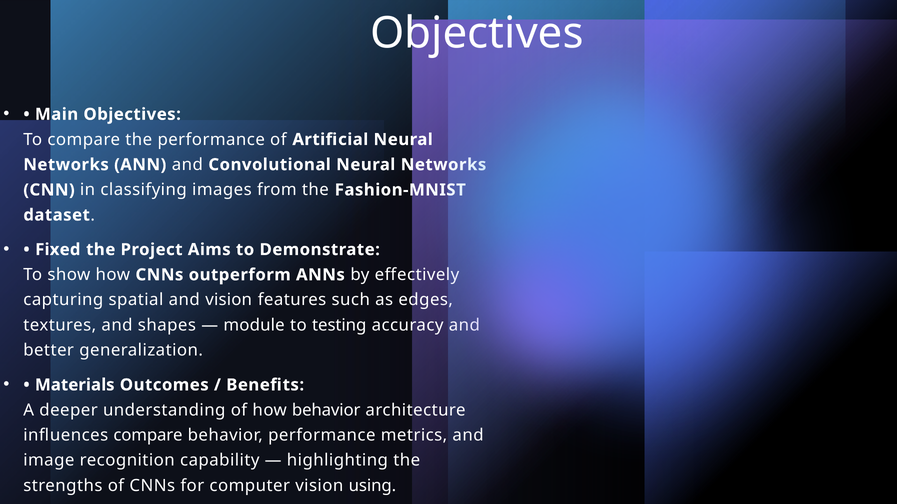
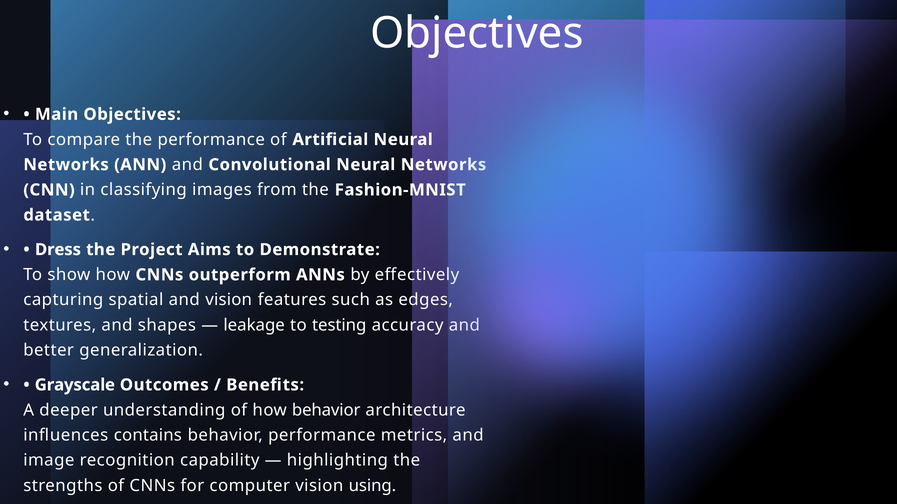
Fixed: Fixed -> Dress
module: module -> leakage
Materials: Materials -> Grayscale
influences compare: compare -> contains
